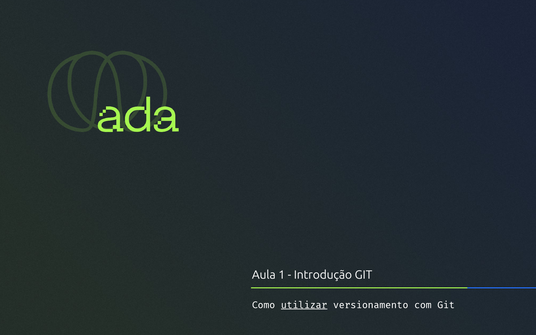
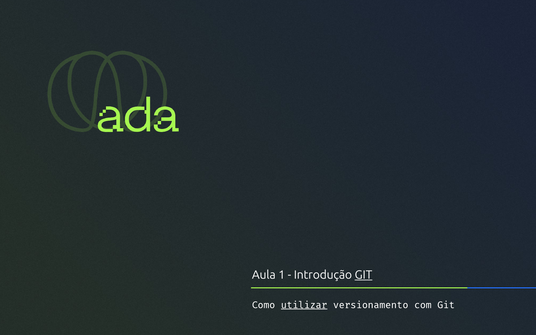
GIT at (363, 275) underline: none -> present
